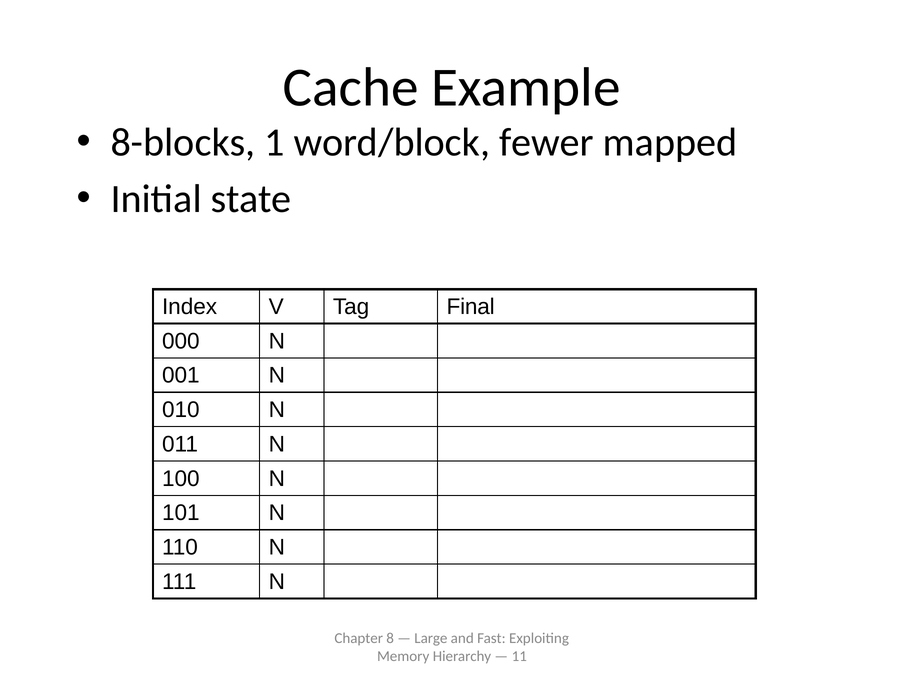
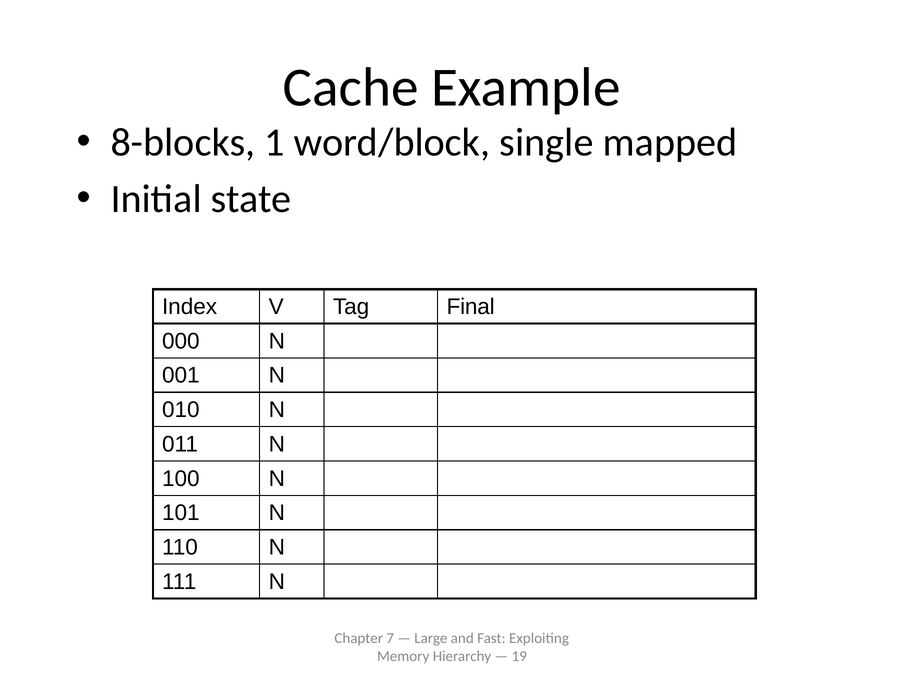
fewer: fewer -> single
8: 8 -> 7
11: 11 -> 19
